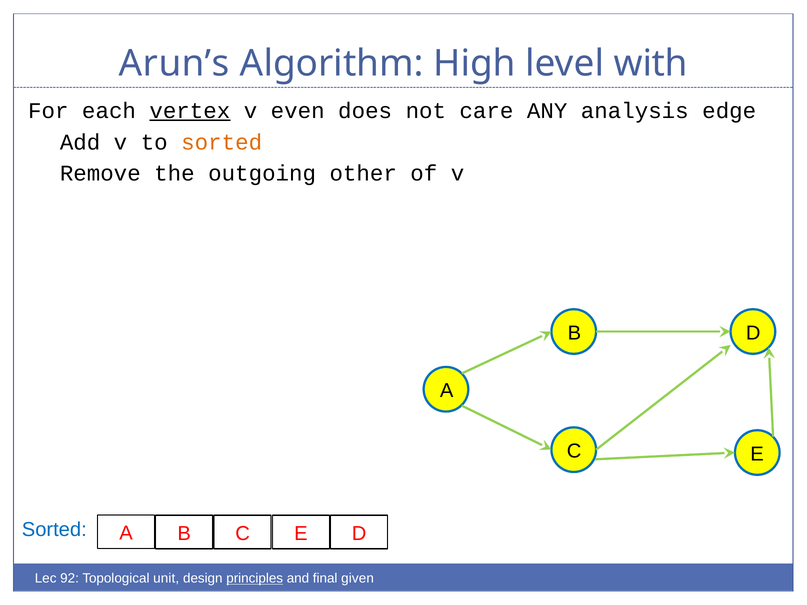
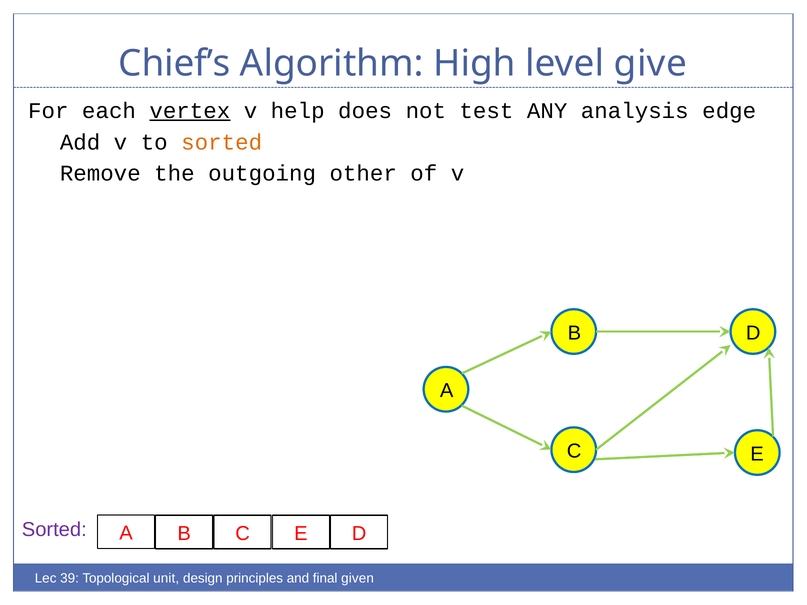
Arun’s: Arun’s -> Chief’s
with: with -> give
even: even -> help
care: care -> test
Sorted at (54, 530) colour: blue -> purple
92: 92 -> 39
principles underline: present -> none
